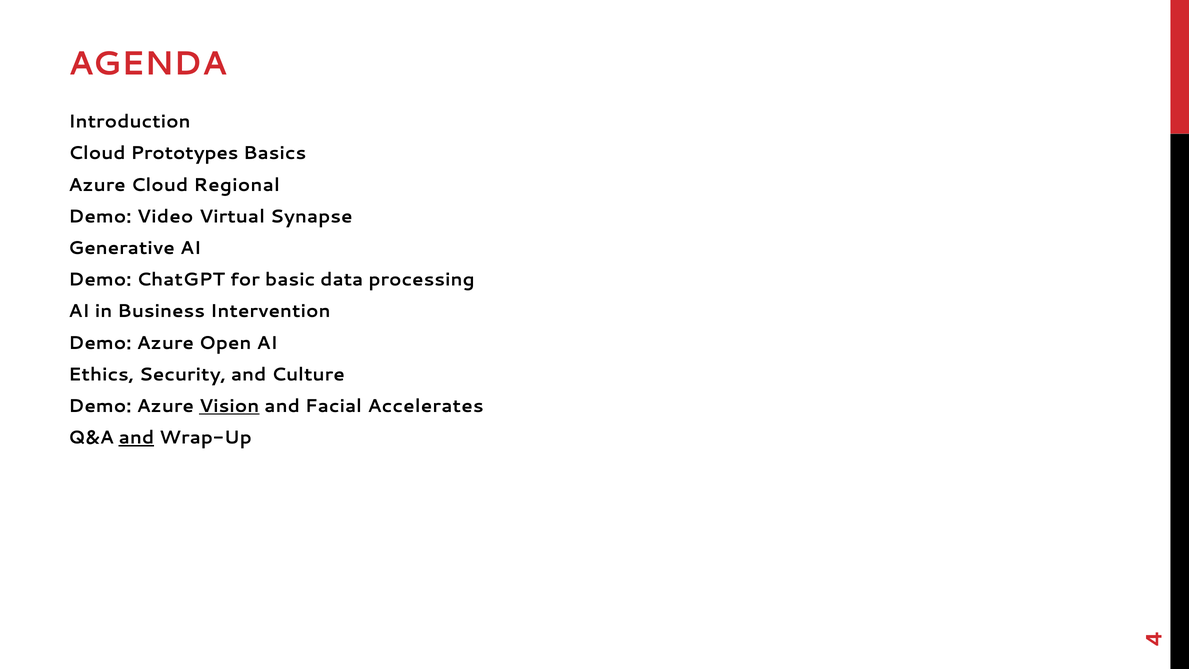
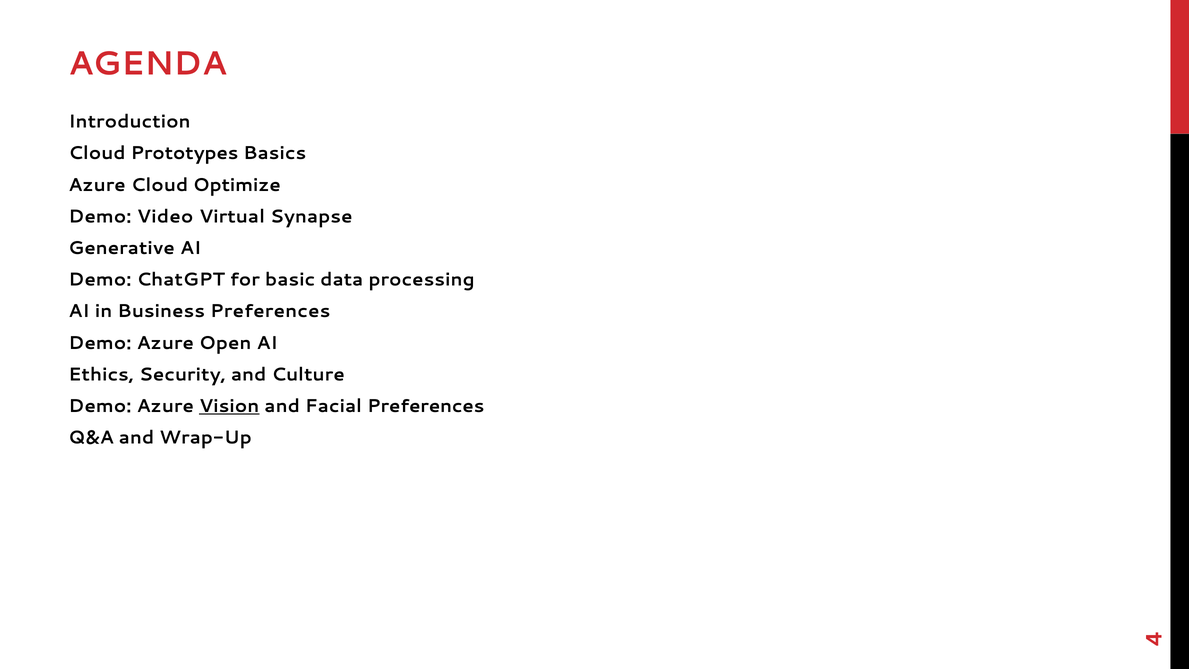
Regional: Regional -> Optimize
Business Intervention: Intervention -> Preferences
Facial Accelerates: Accelerates -> Preferences
and at (136, 438) underline: present -> none
